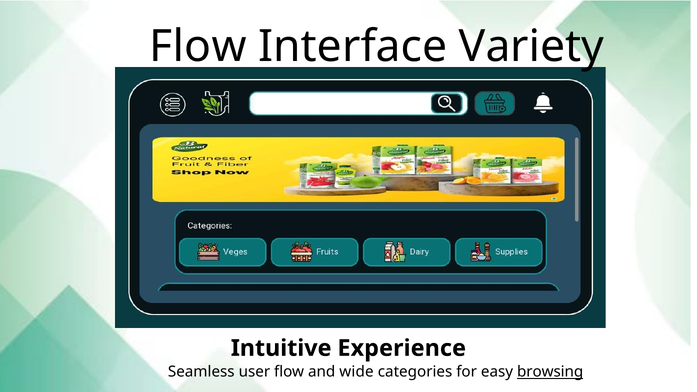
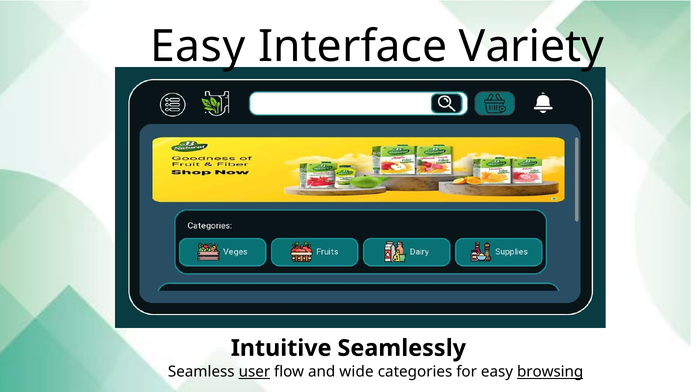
Flow at (198, 46): Flow -> Easy
Experience: Experience -> Seamlessly
user underline: none -> present
